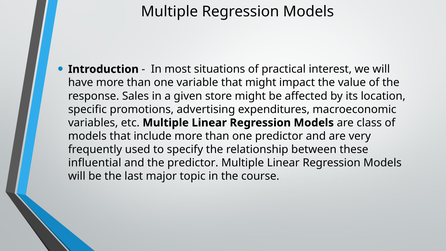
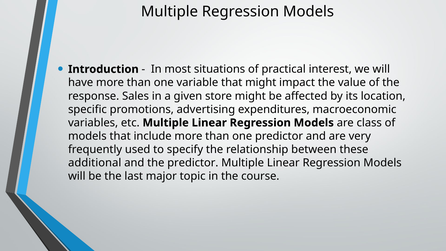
influential: influential -> additional
